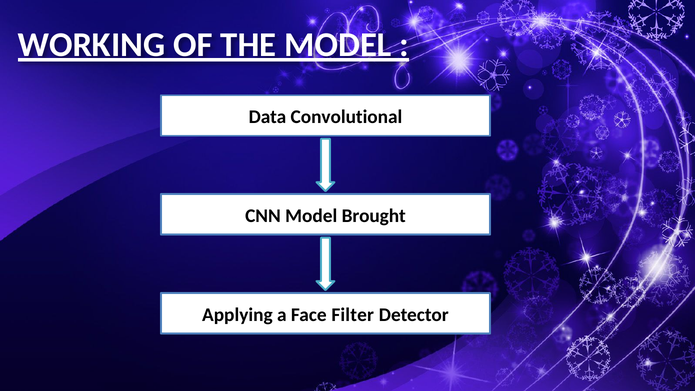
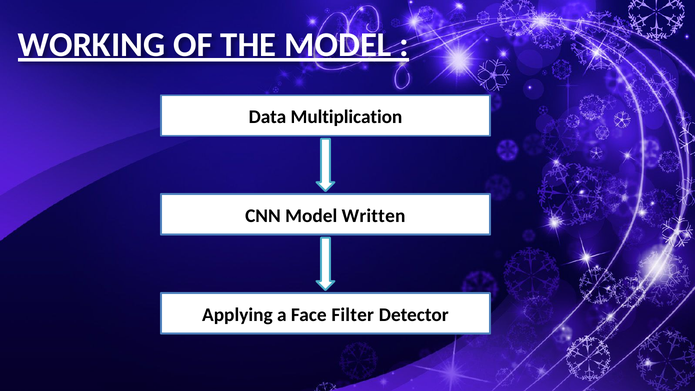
Convolutional: Convolutional -> Multiplication
Brought: Brought -> Written
